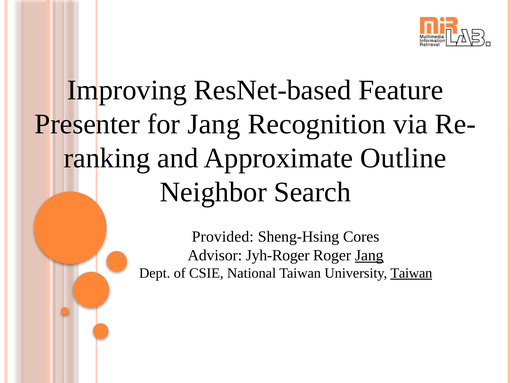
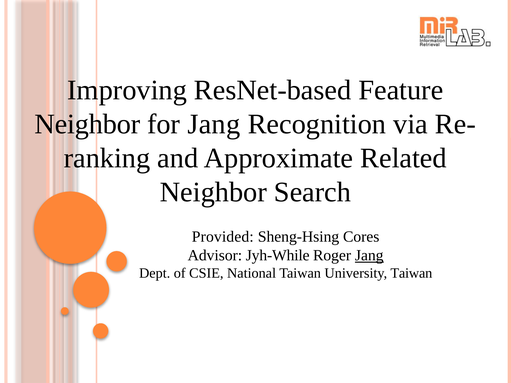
Presenter at (87, 124): Presenter -> Neighbor
Outline: Outline -> Related
Jyh-Roger: Jyh-Roger -> Jyh-While
Taiwan at (411, 273) underline: present -> none
